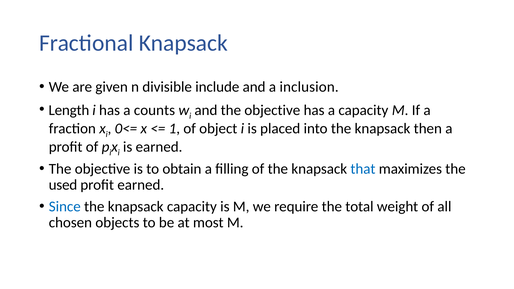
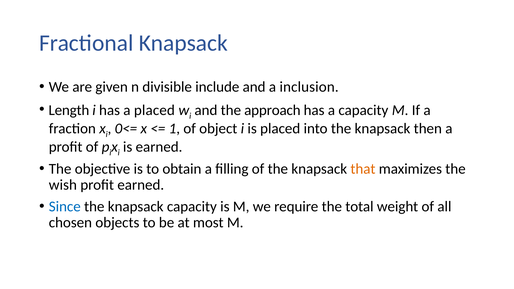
a counts: counts -> placed
and the objective: objective -> approach
that colour: blue -> orange
used: used -> wish
